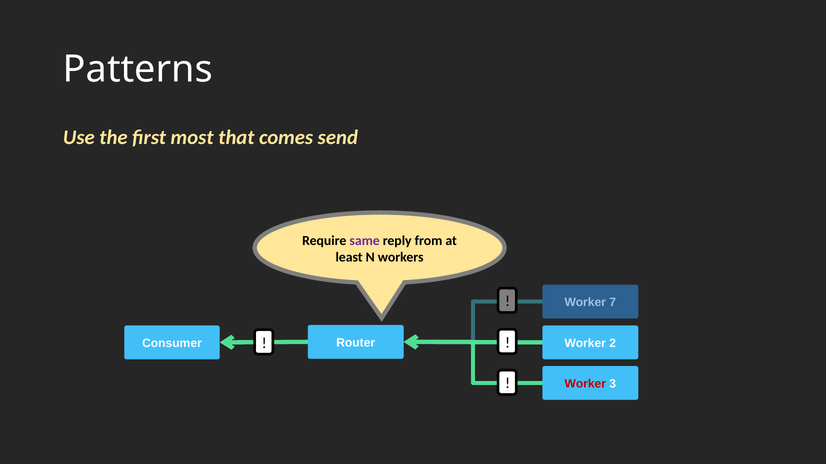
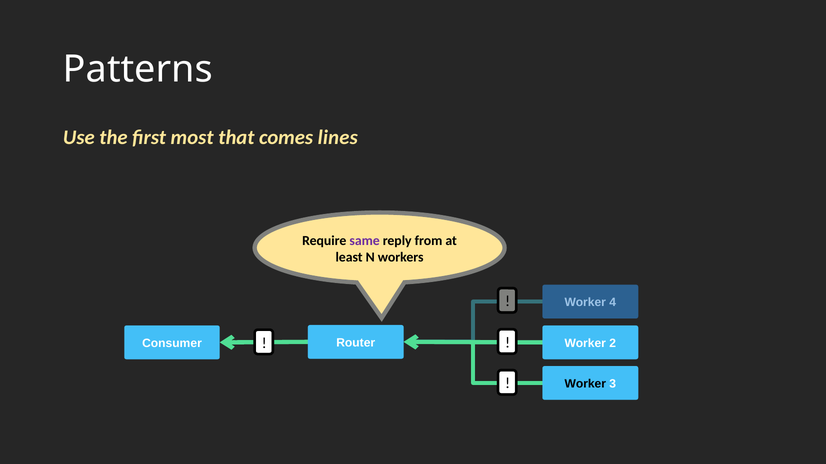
send: send -> lines
7: 7 -> 4
Worker at (585, 384) colour: red -> black
